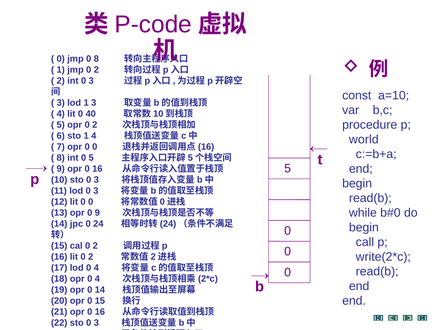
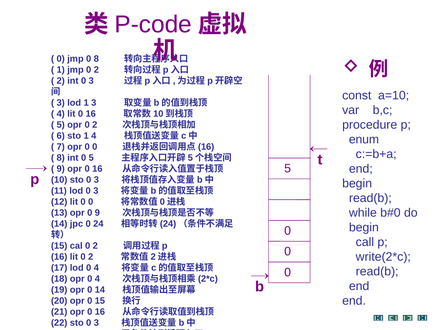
lit 0 40: 40 -> 16
world: world -> enum
